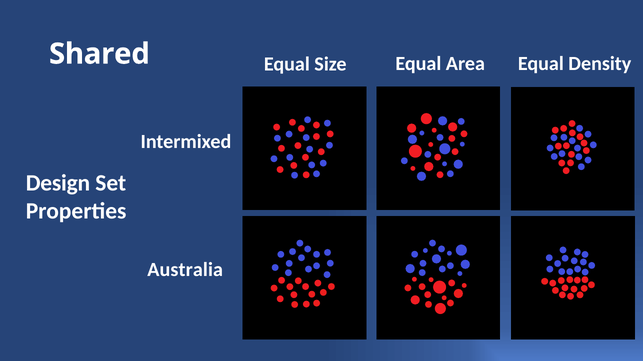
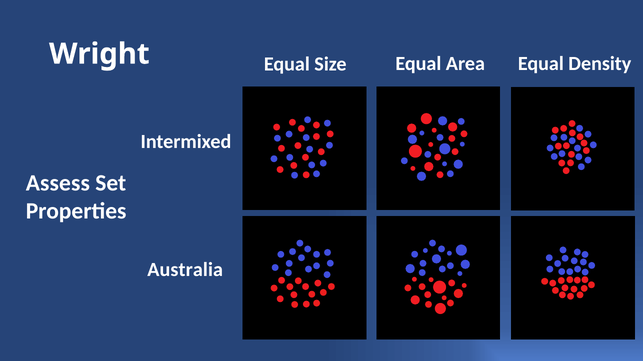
Shared: Shared -> Wright
Design: Design -> Assess
